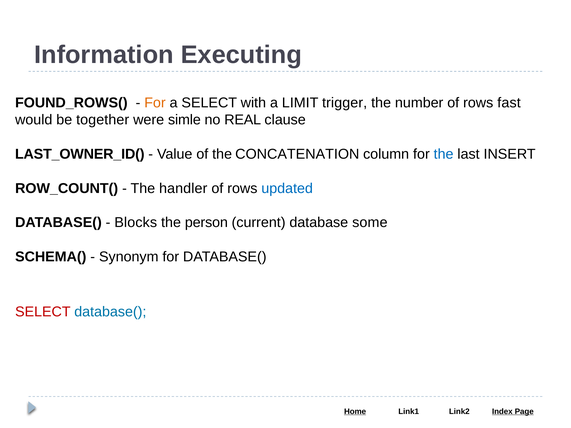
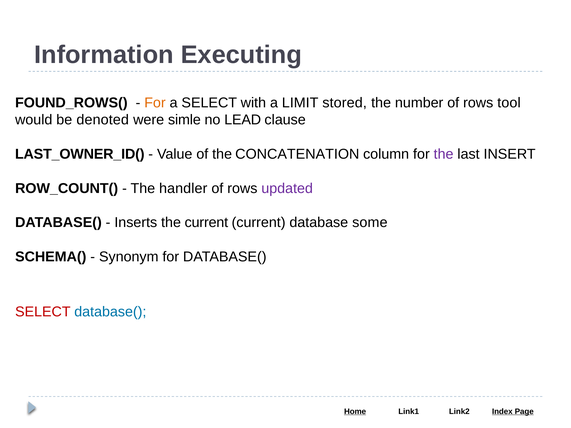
trigger: trigger -> stored
fast: fast -> tool
together: together -> denoted
REAL: REAL -> LEAD
the at (444, 154) colour: blue -> purple
updated colour: blue -> purple
Blocks: Blocks -> Inserts
the person: person -> current
